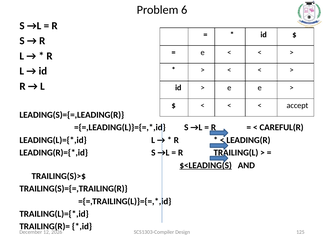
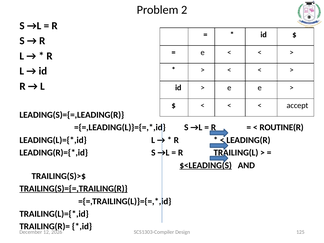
6: 6 -> 2
CAREFUL(R: CAREFUL(R -> ROUTINE(R
TRAILING(S)={=,TRAILING(R underline: none -> present
